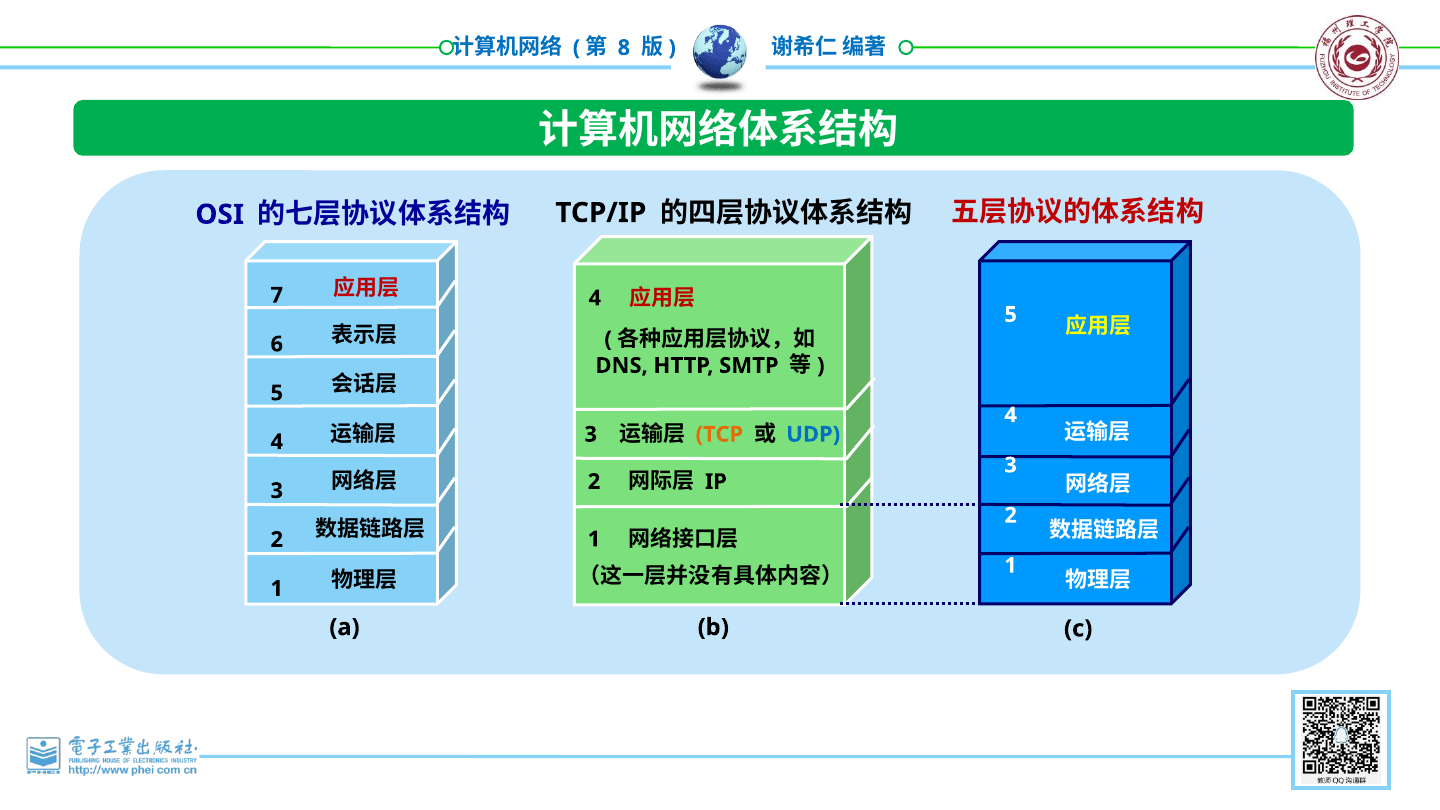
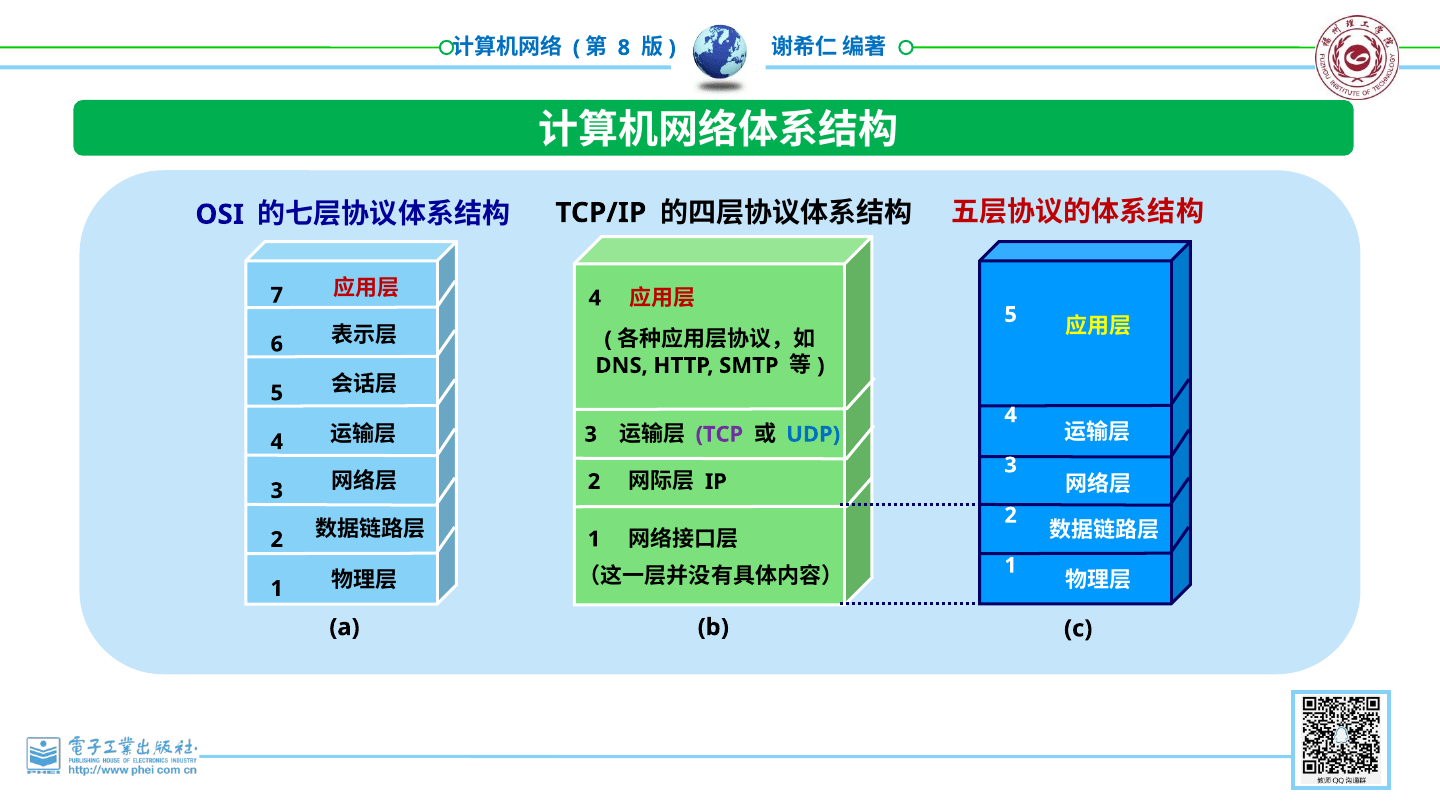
TCP colour: orange -> purple
